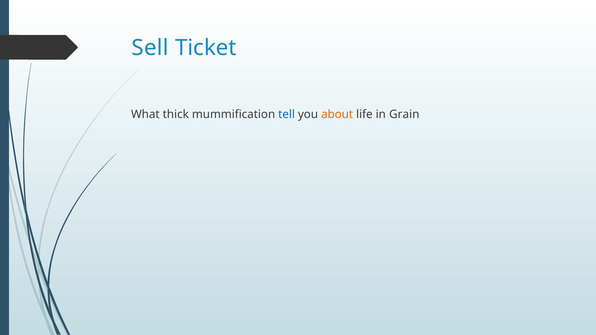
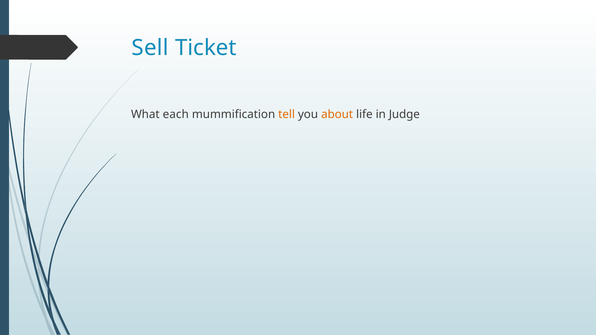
thick: thick -> each
tell colour: blue -> orange
Grain: Grain -> Judge
